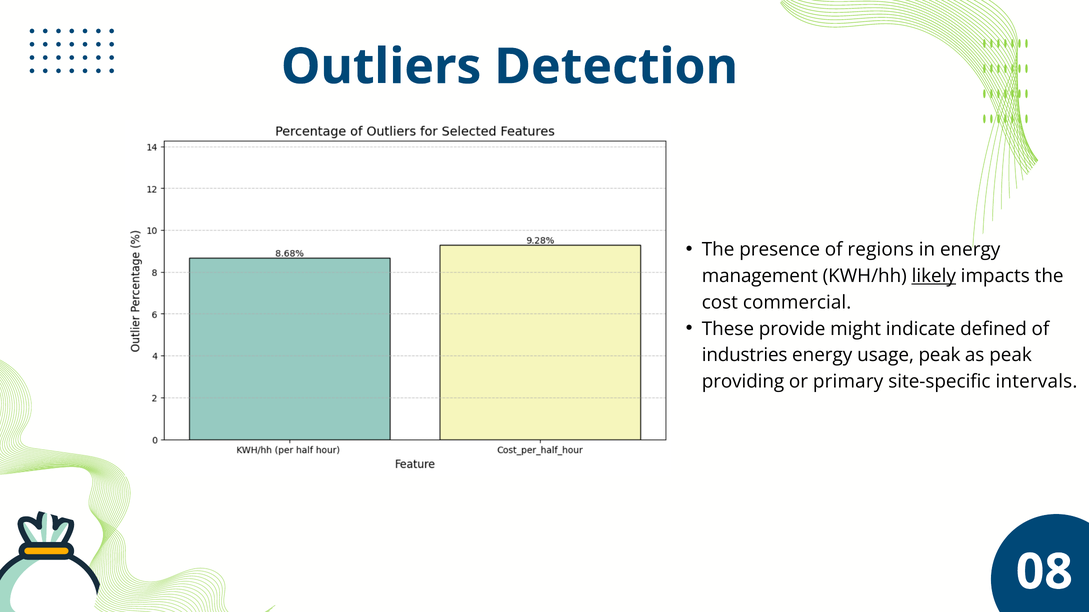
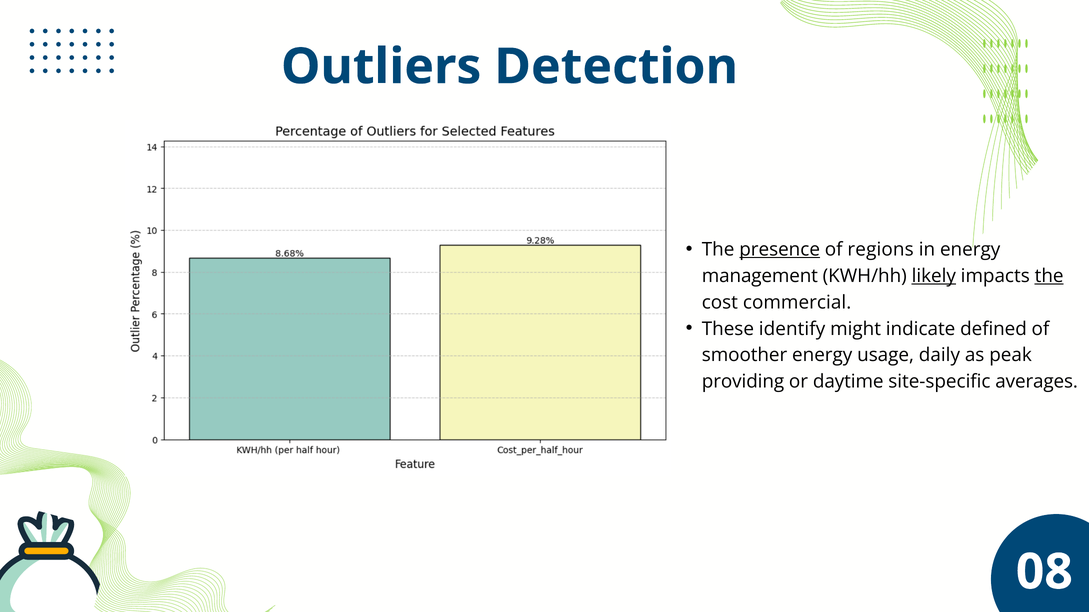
presence underline: none -> present
the at (1049, 276) underline: none -> present
provide: provide -> identify
industries: industries -> smoother
usage peak: peak -> daily
primary: primary -> daytime
intervals: intervals -> averages
